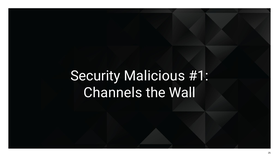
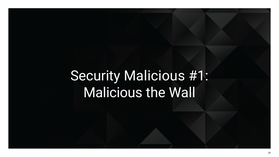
Channels at (113, 93): Channels -> Malicious
